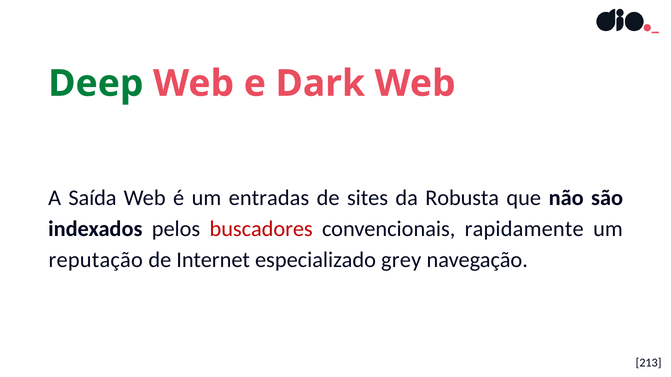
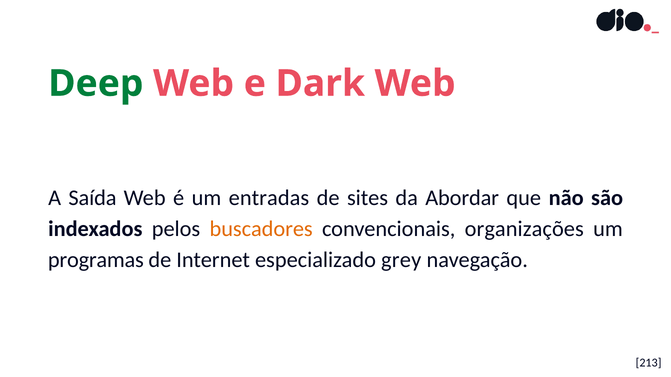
Robusta: Robusta -> Abordar
buscadores colour: red -> orange
rapidamente: rapidamente -> organizações
reputação: reputação -> programas
